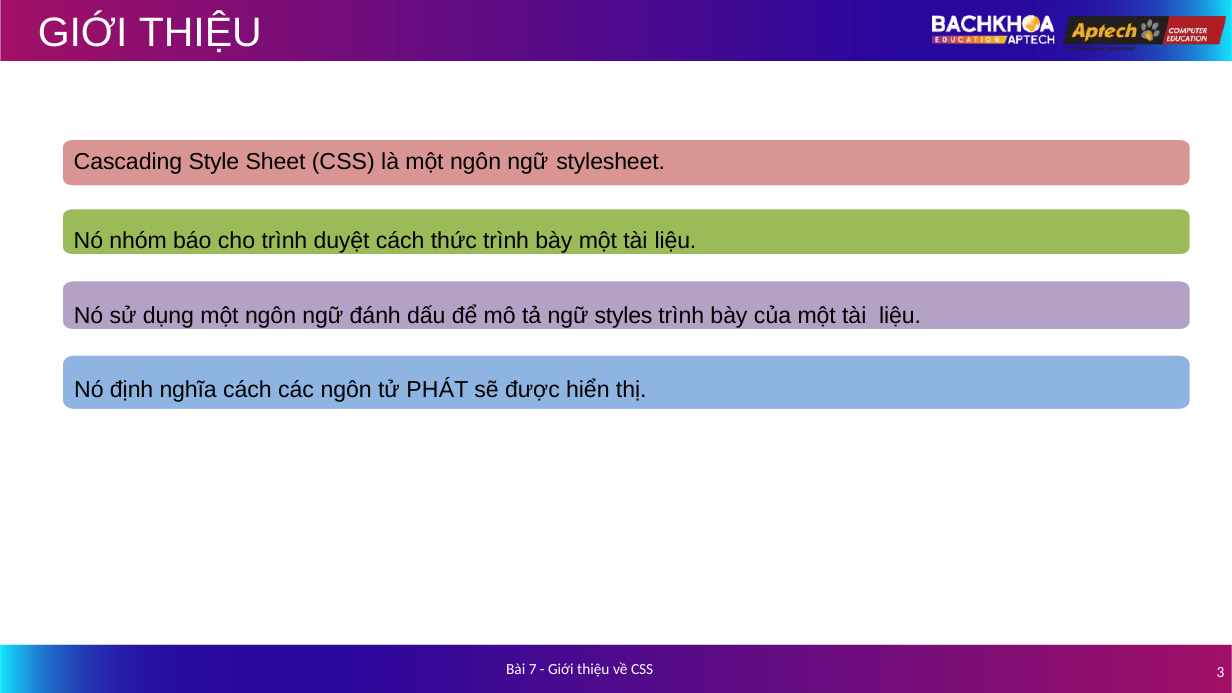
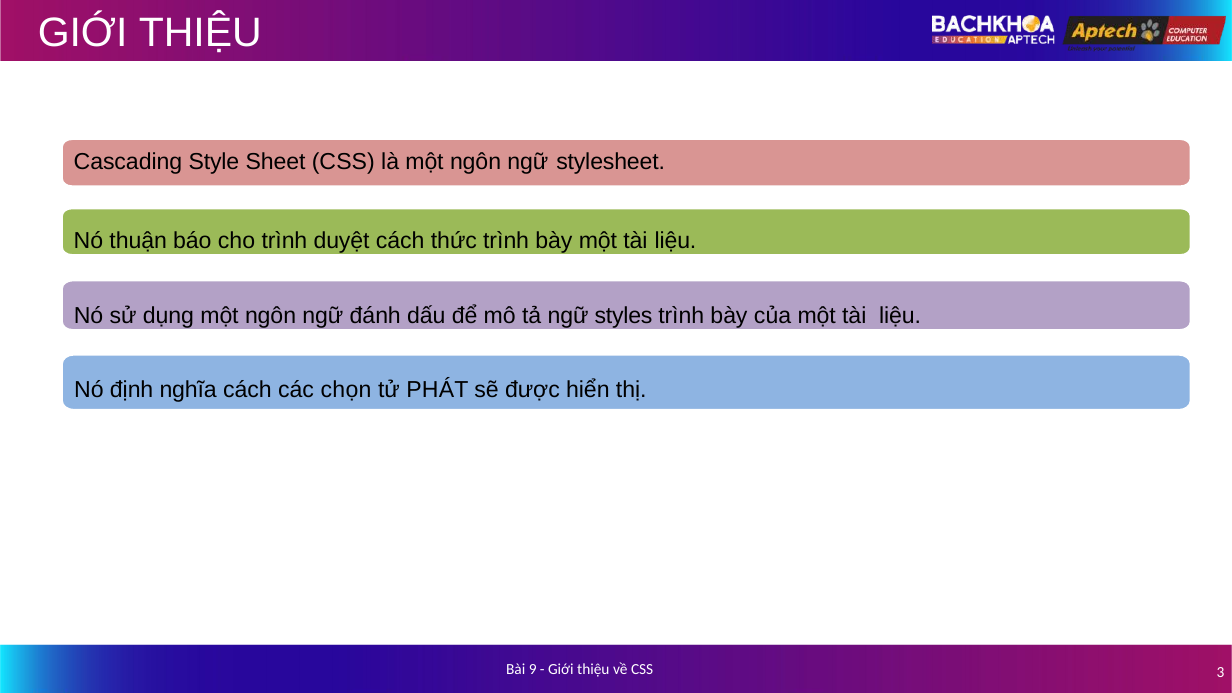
nhóm: nhóm -> thuận
các ngôn: ngôn -> chọn
7: 7 -> 9
